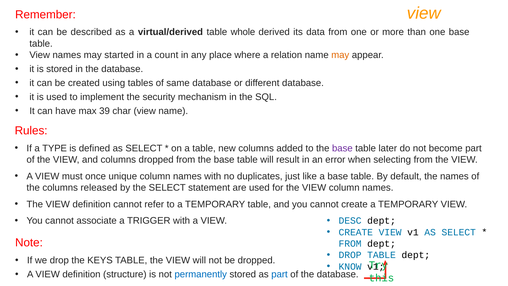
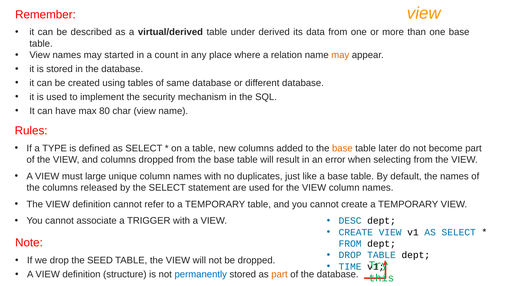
whole: whole -> under
39: 39 -> 80
base at (342, 148) colour: purple -> orange
once: once -> large
KEYS: KEYS -> SEED
KNOW: KNOW -> TIME
part at (280, 274) colour: blue -> orange
